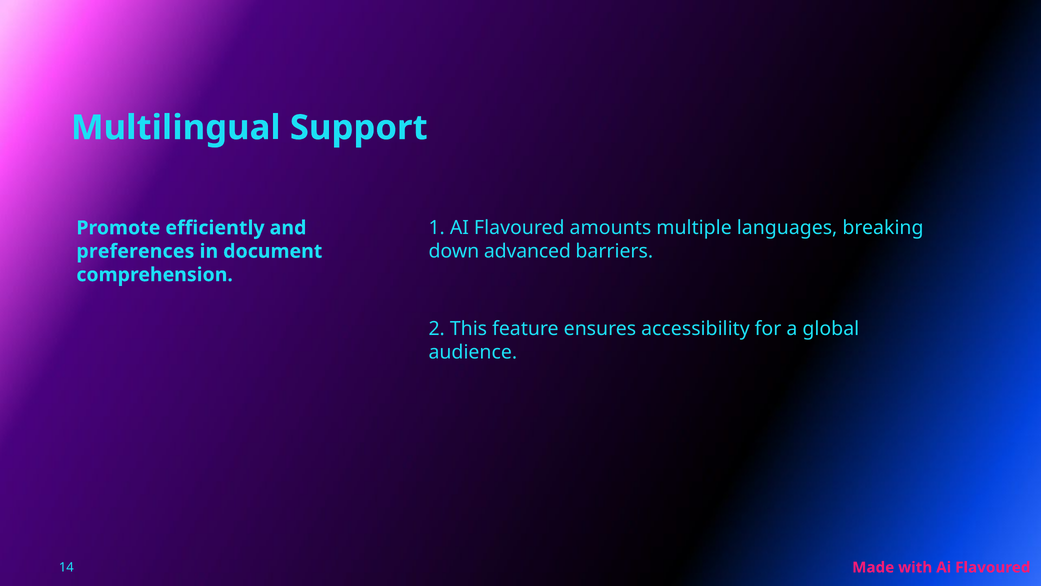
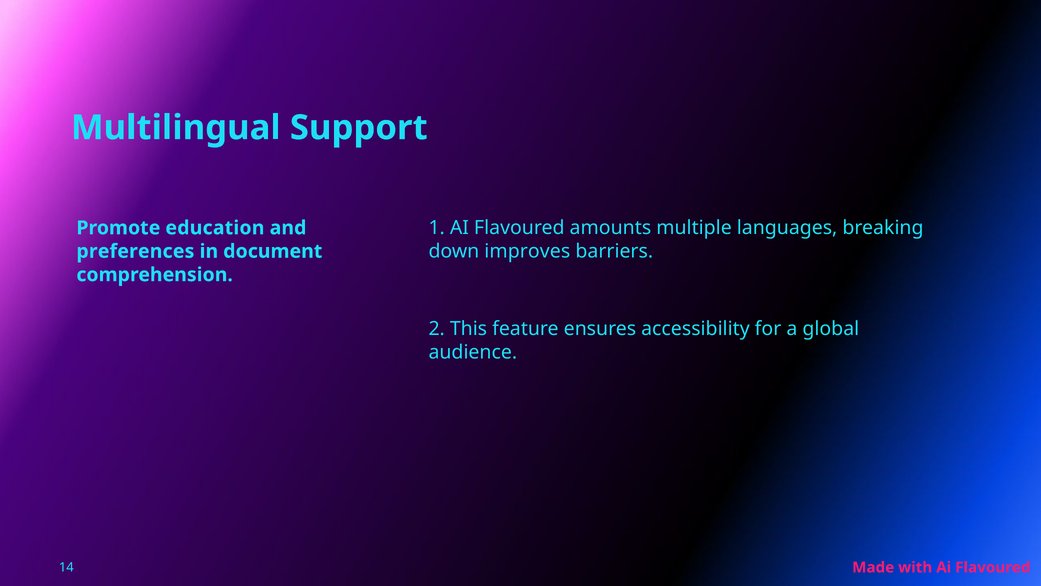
efficiently: efficiently -> education
advanced: advanced -> improves
